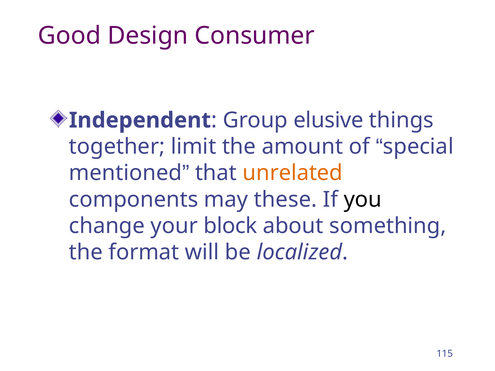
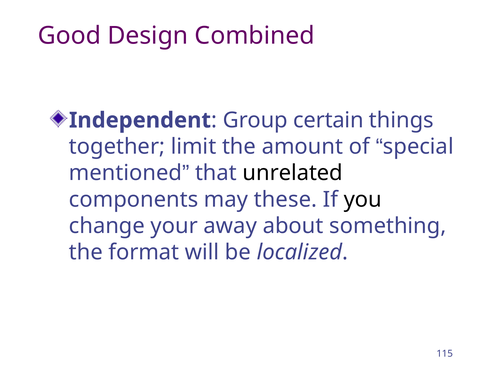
Consumer: Consumer -> Combined
elusive: elusive -> certain
unrelated colour: orange -> black
block: block -> away
